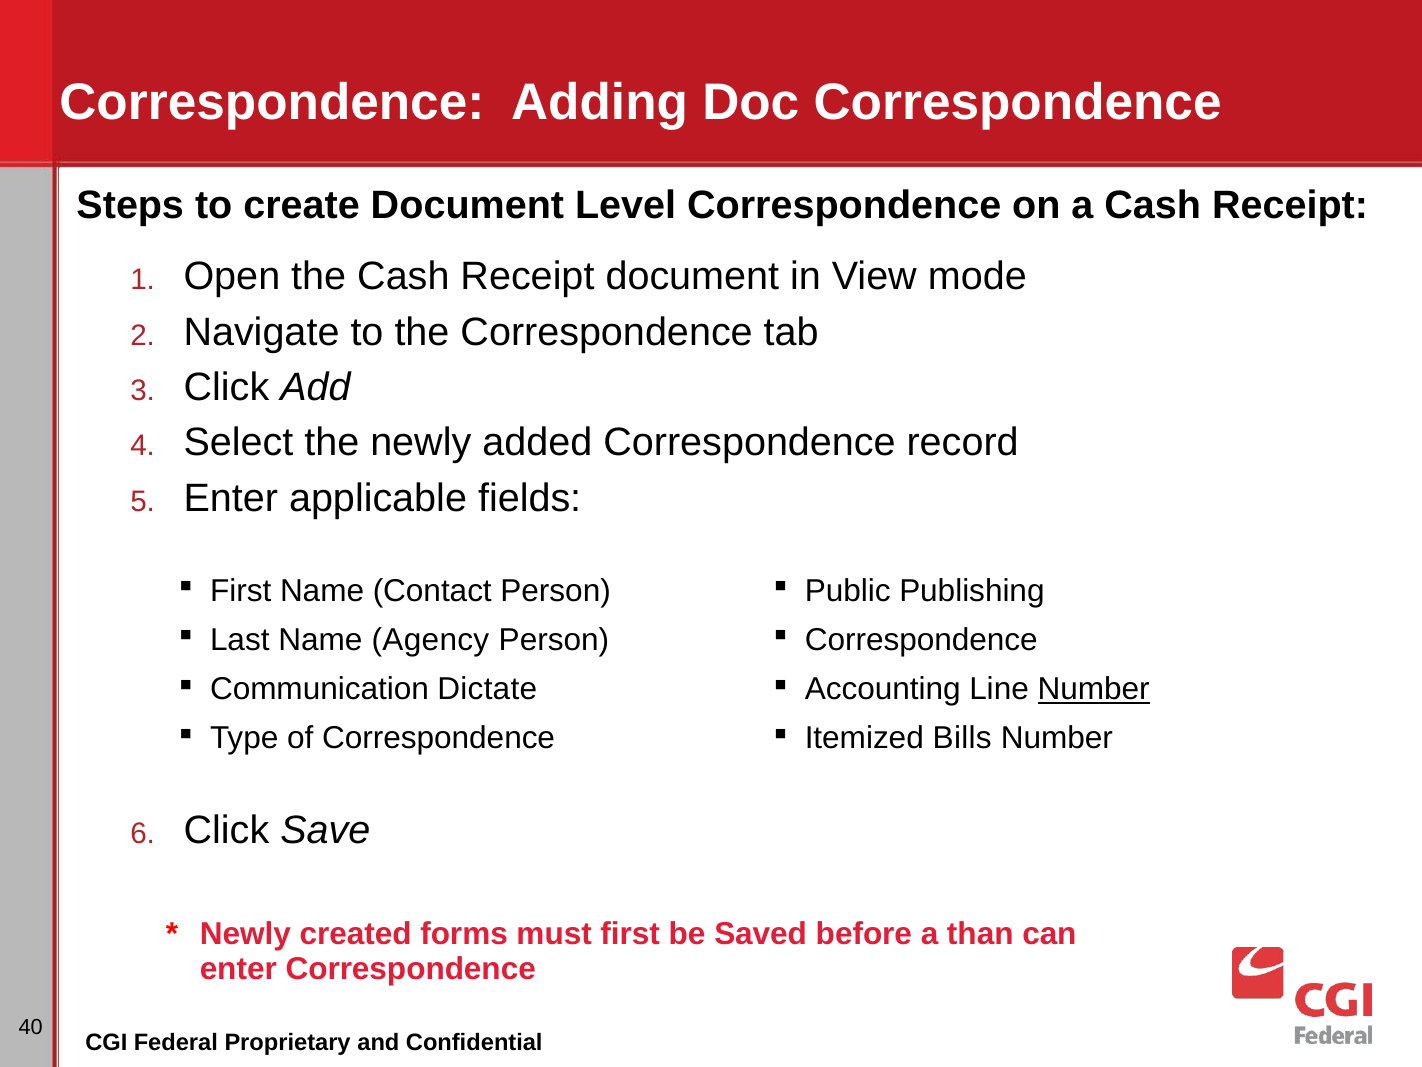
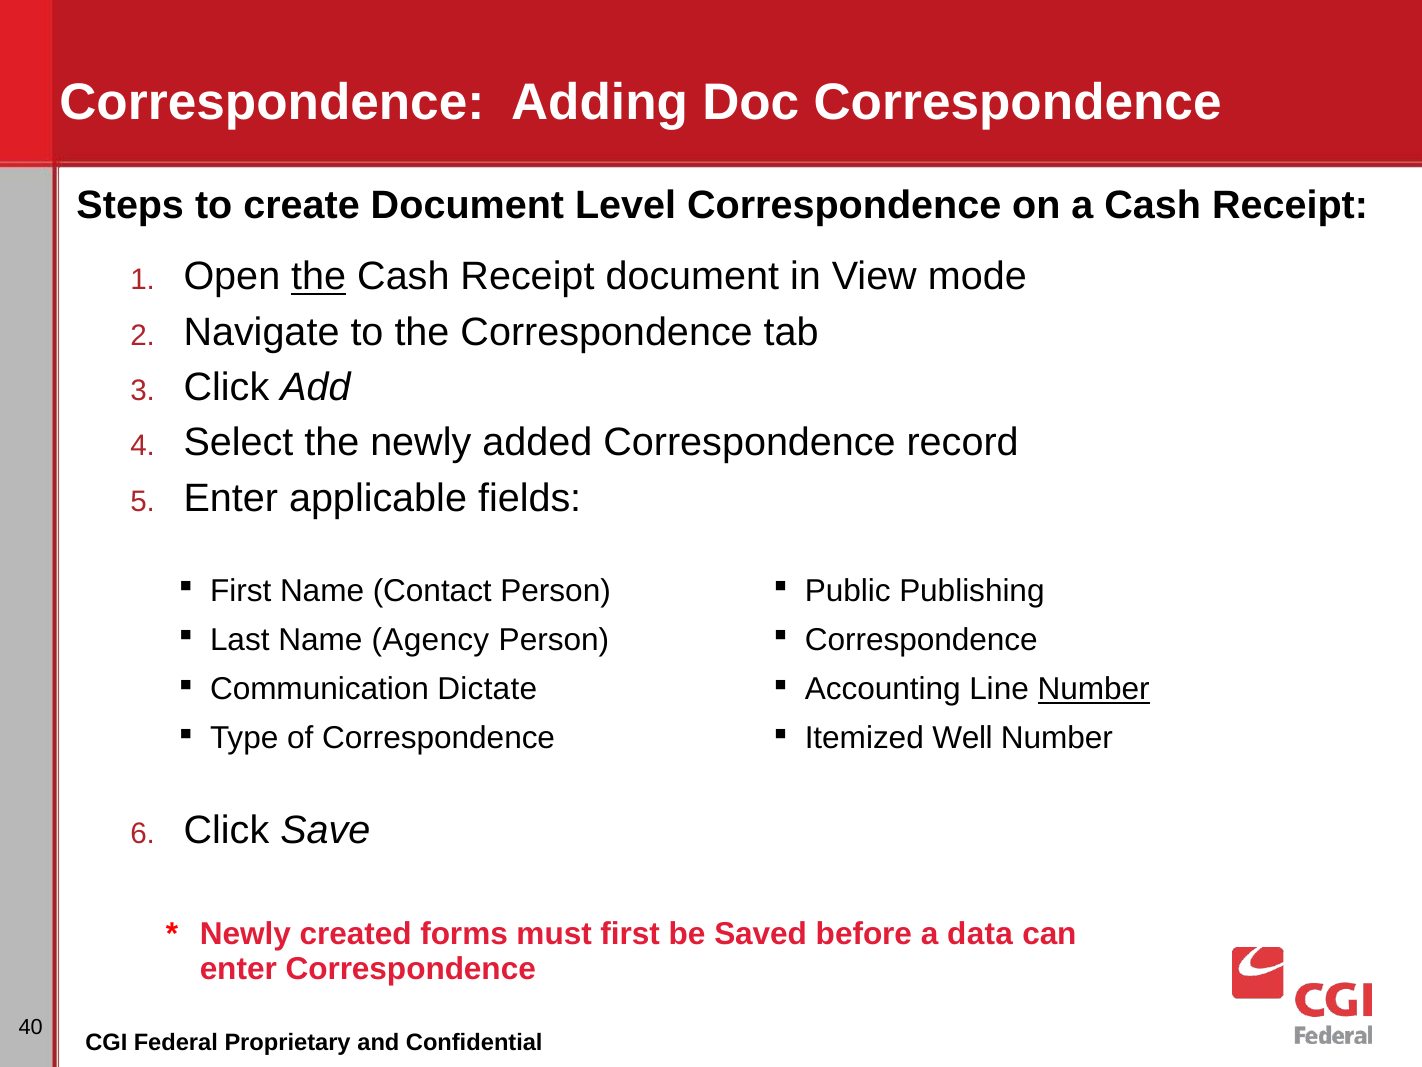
the at (319, 277) underline: none -> present
Bills: Bills -> Well
than: than -> data
